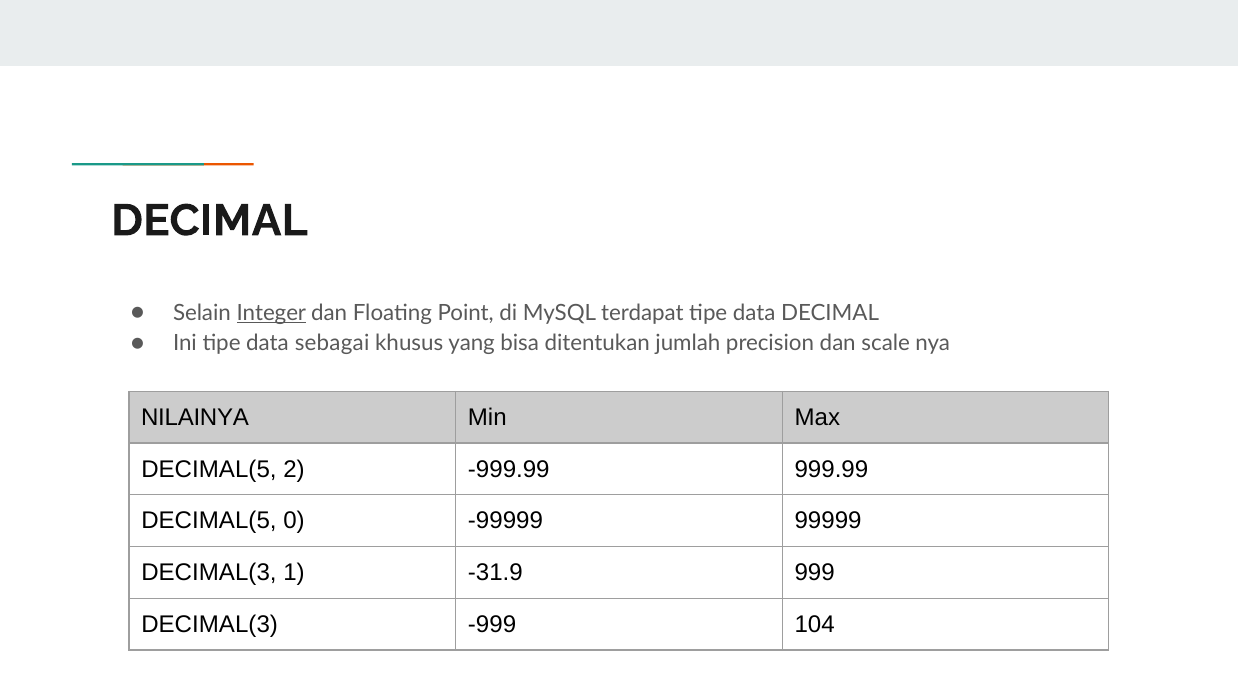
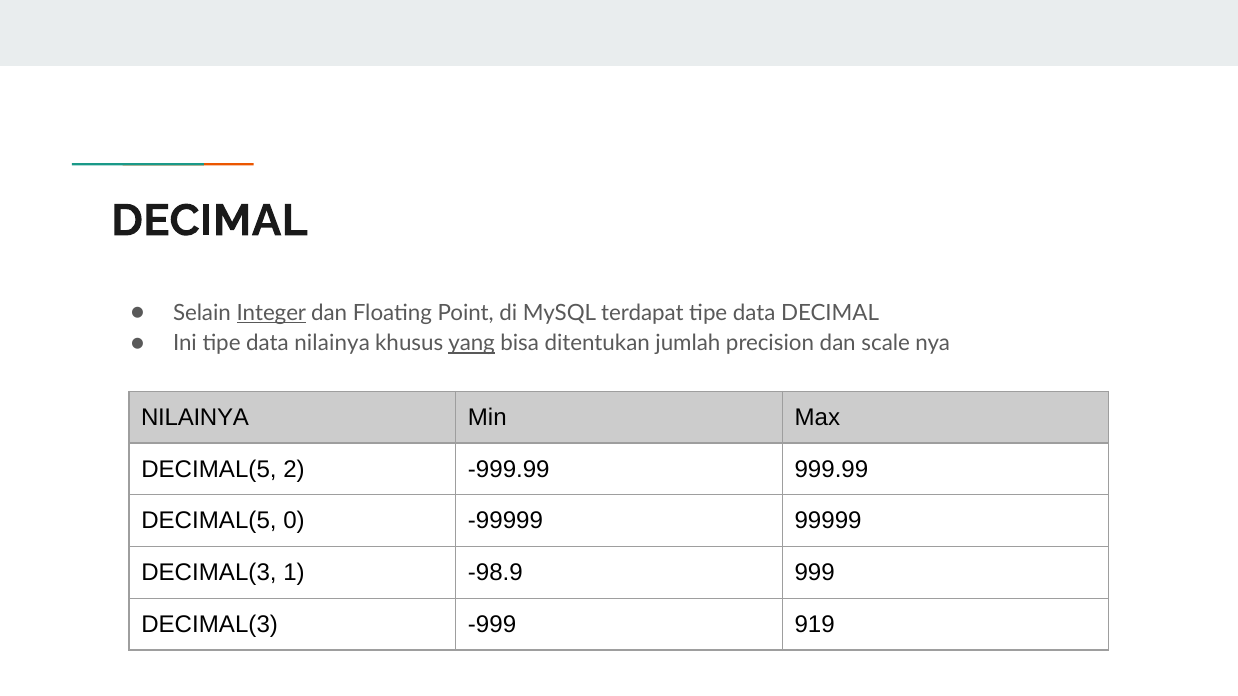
data sebagai: sebagai -> nilainya
yang underline: none -> present
-31.9: -31.9 -> -98.9
104: 104 -> 919
